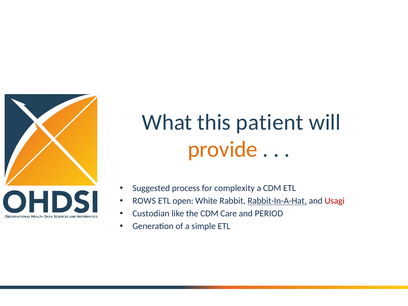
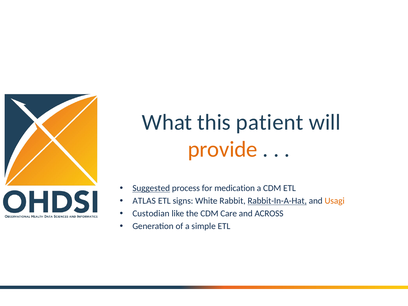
Suggested underline: none -> present
complexity: complexity -> medication
ROWS: ROWS -> ATLAS
open: open -> signs
Usagi colour: red -> orange
PERIOD: PERIOD -> ACROSS
